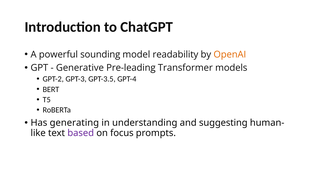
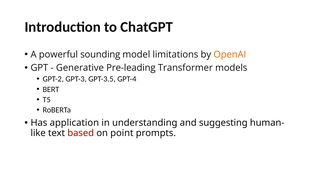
readability: readability -> limitations
generating: generating -> application
based colour: purple -> red
focus: focus -> point
